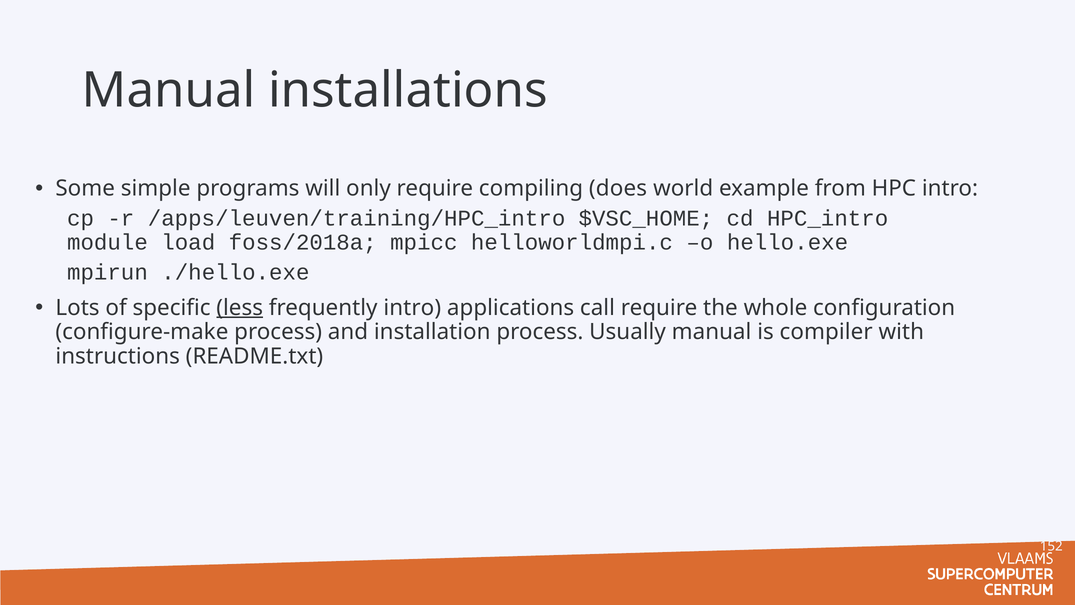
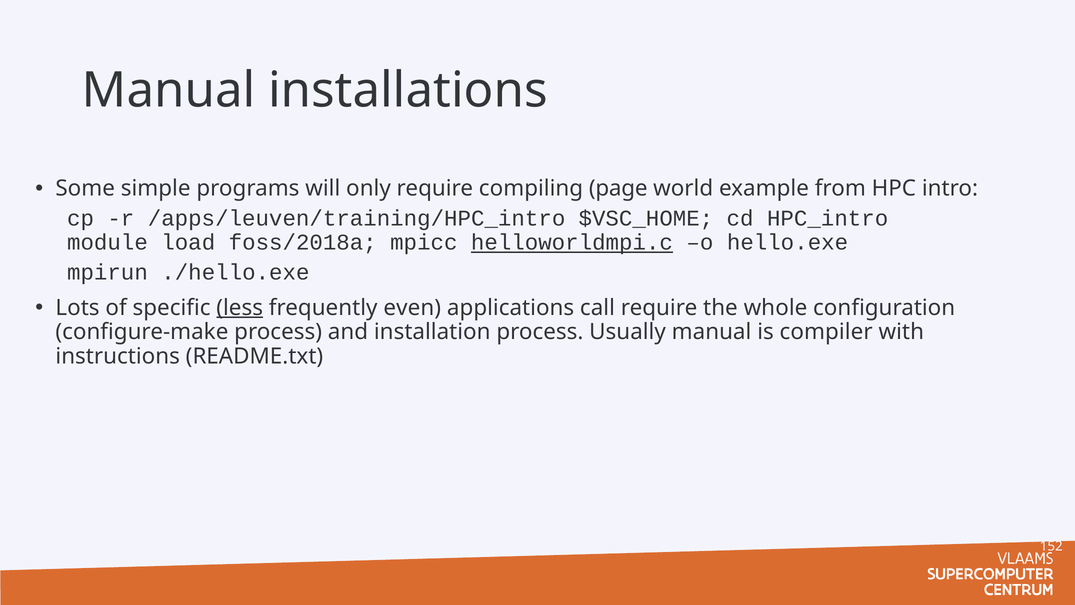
does: does -> page
helloworldmpi.c underline: none -> present
frequently intro: intro -> even
